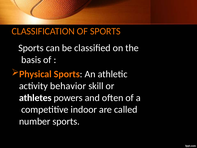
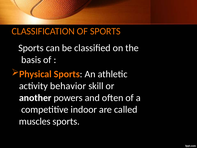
athletes: athletes -> another
number: number -> muscles
